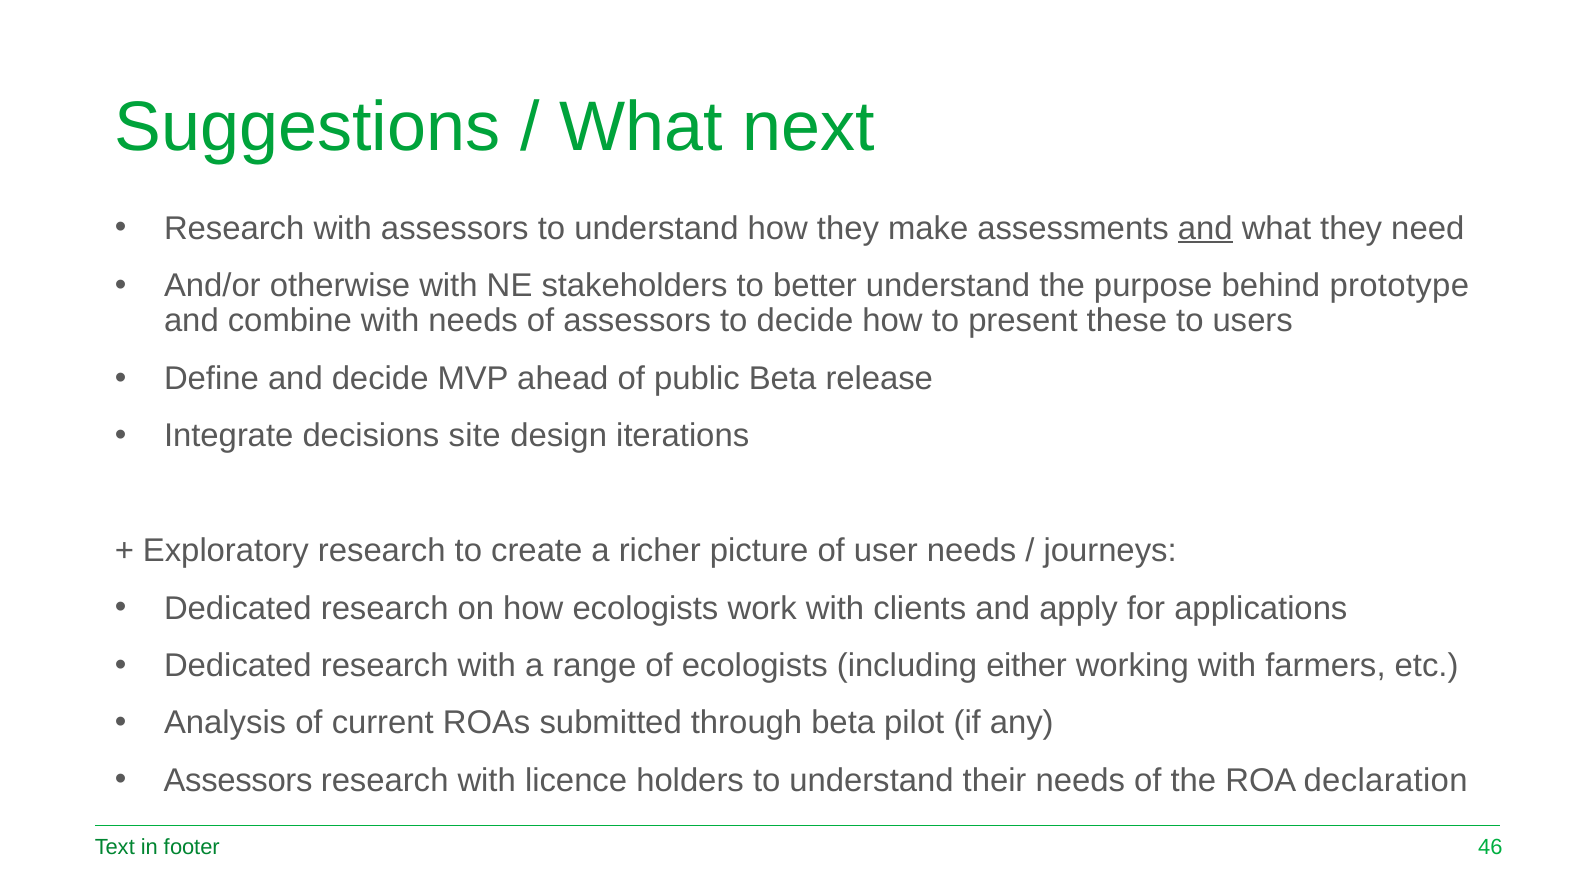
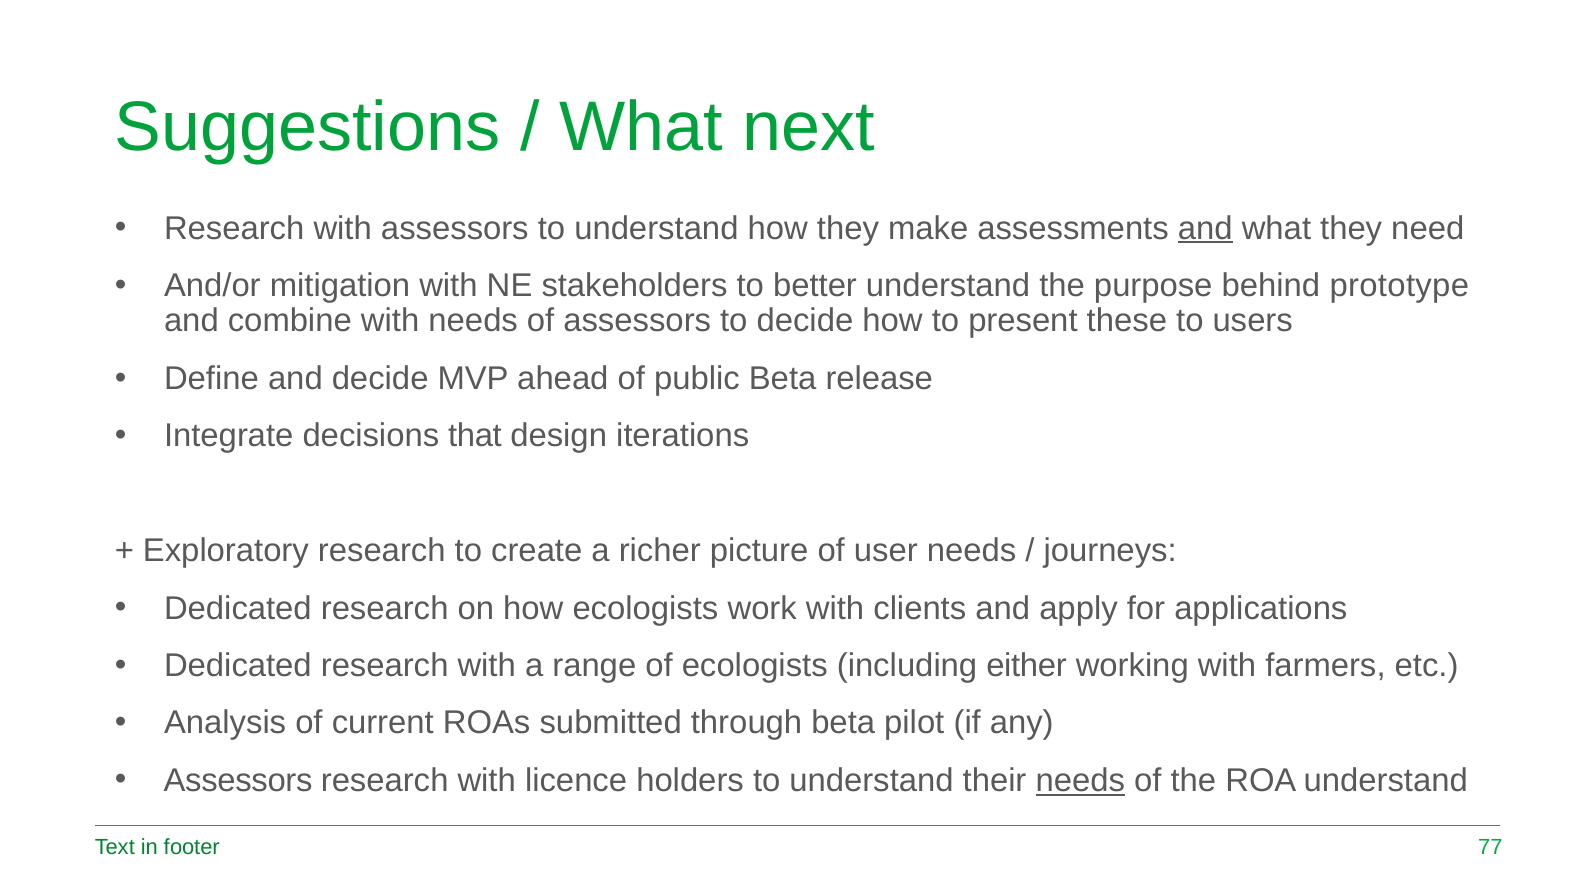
otherwise: otherwise -> mitigation
site: site -> that
needs at (1080, 781) underline: none -> present
ROA declaration: declaration -> understand
46: 46 -> 77
